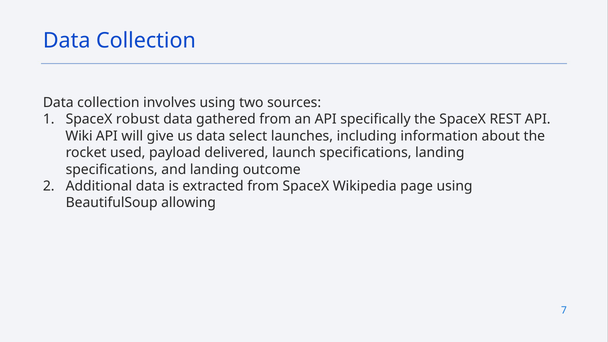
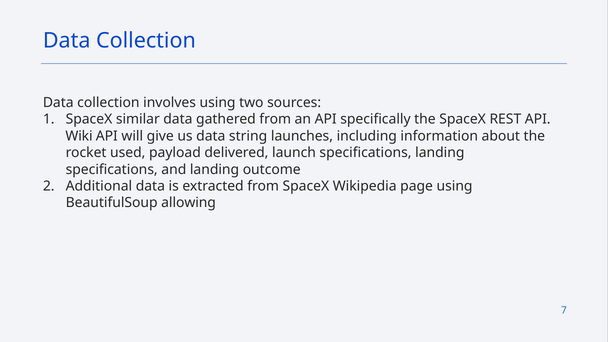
robust: robust -> similar
select: select -> string
